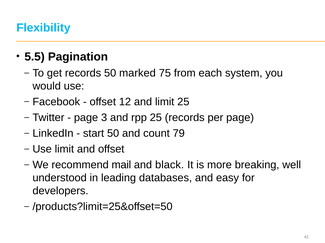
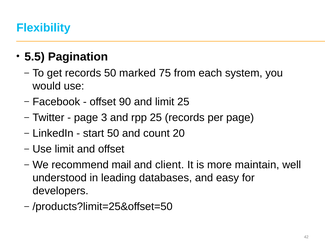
12: 12 -> 90
79: 79 -> 20
black: black -> client
breaking: breaking -> maintain
